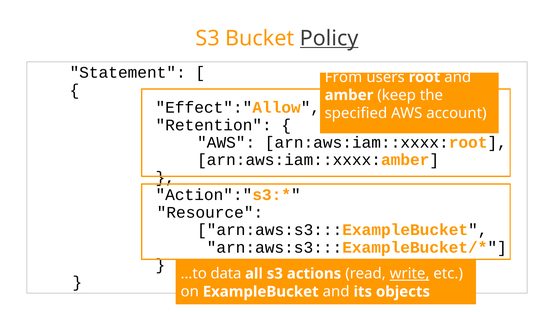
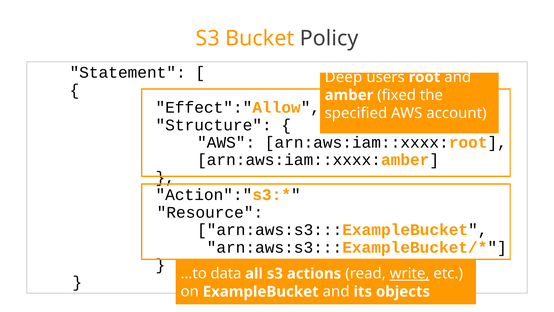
Policy underline: present -> none
From: From -> Deep
keep: keep -> fixed
Retention: Retention -> Structure
